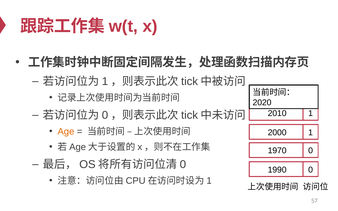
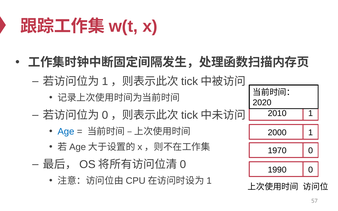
Age colour: orange -> blue
